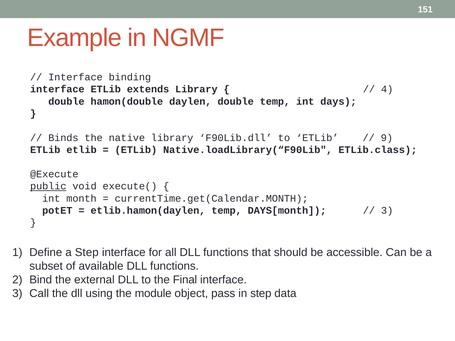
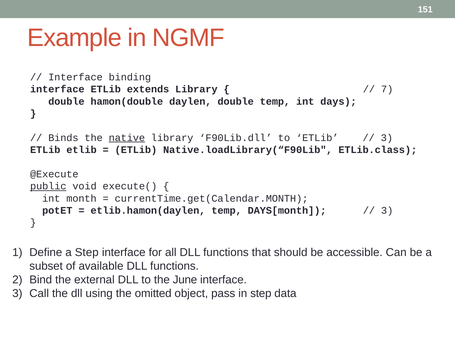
4: 4 -> 7
native underline: none -> present
9 at (387, 138): 9 -> 3
Final: Final -> June
module: module -> omitted
